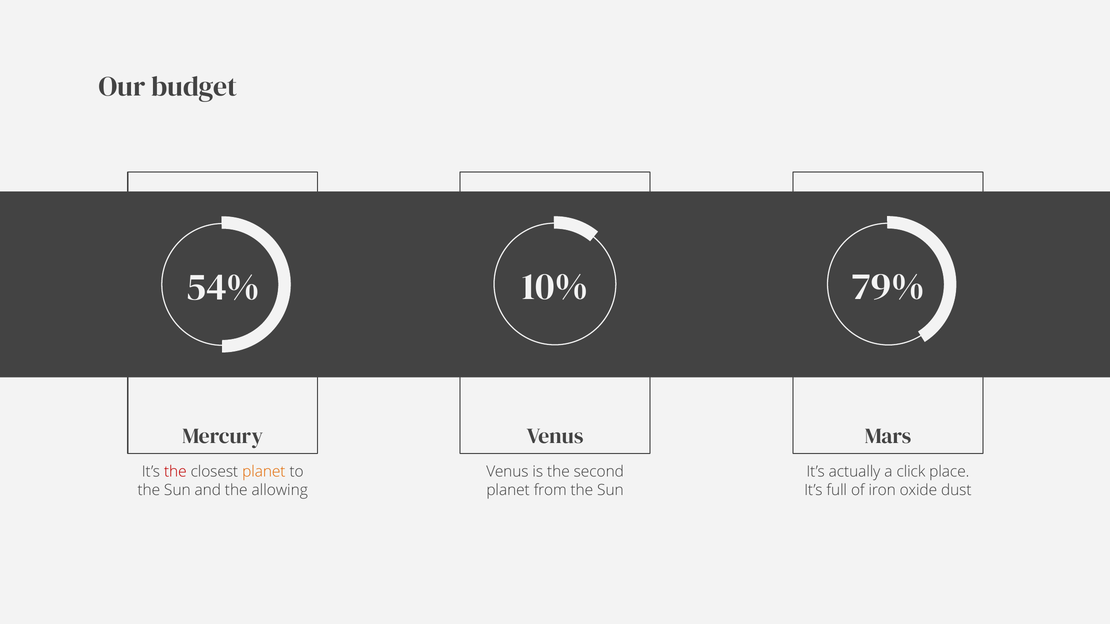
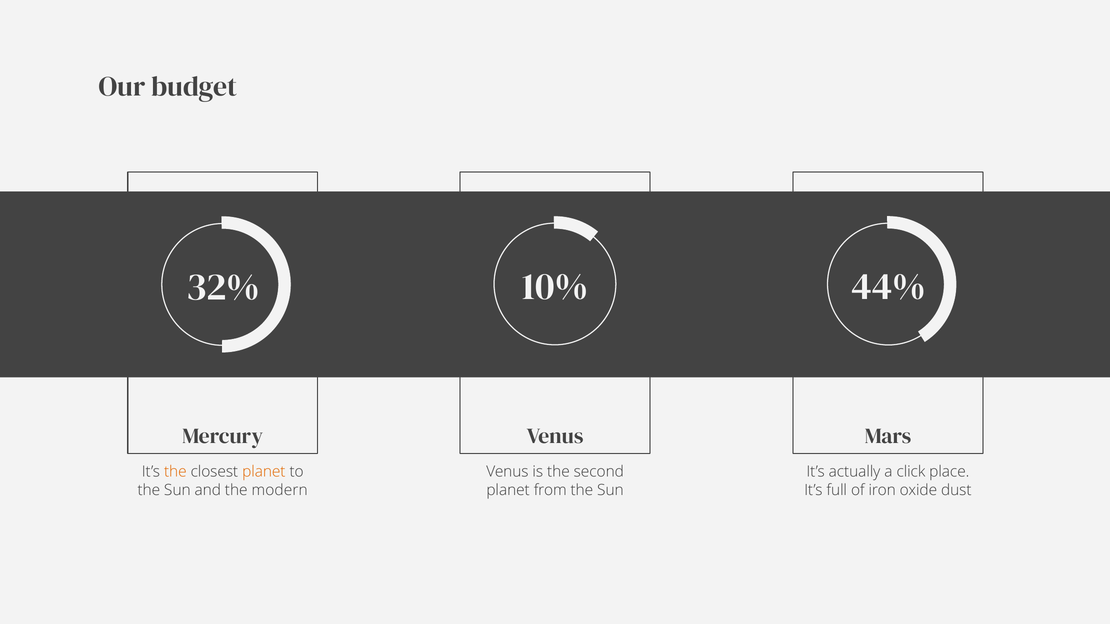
54%: 54% -> 32%
79%: 79% -> 44%
the at (175, 472) colour: red -> orange
allowing: allowing -> modern
